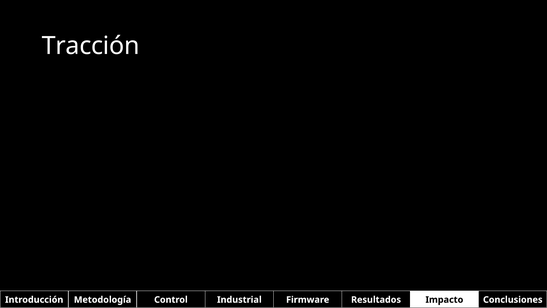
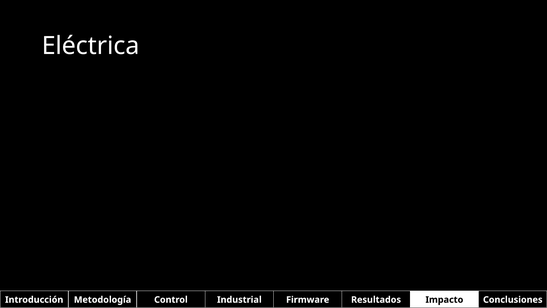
Tracción: Tracción -> Eléctrica
